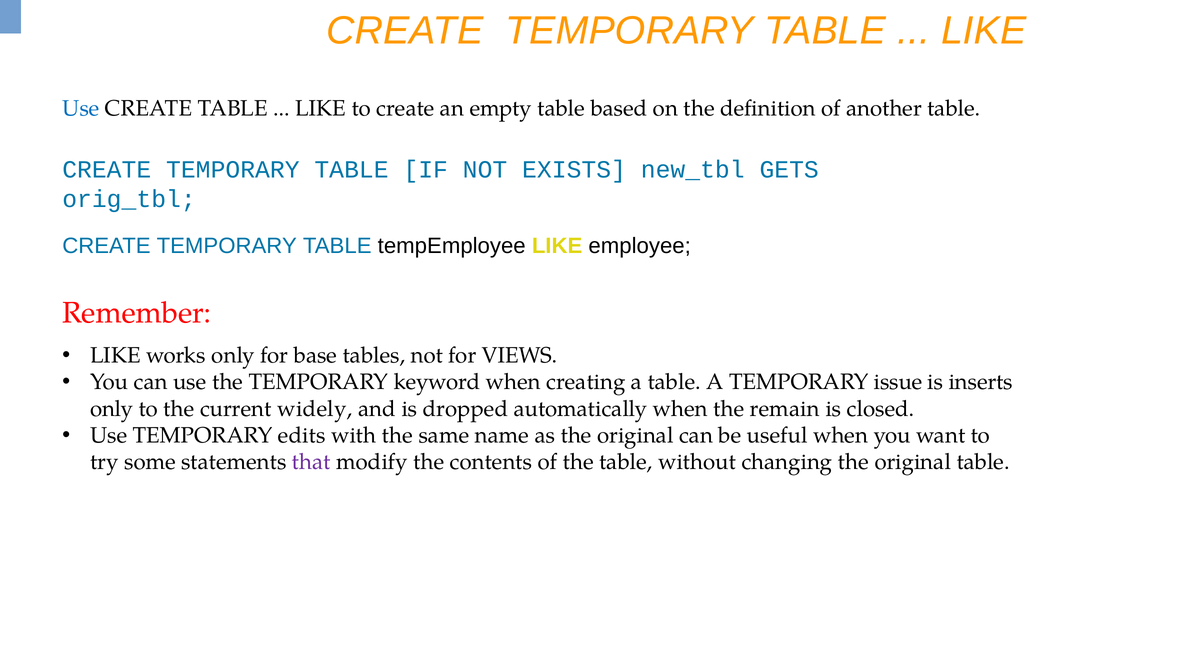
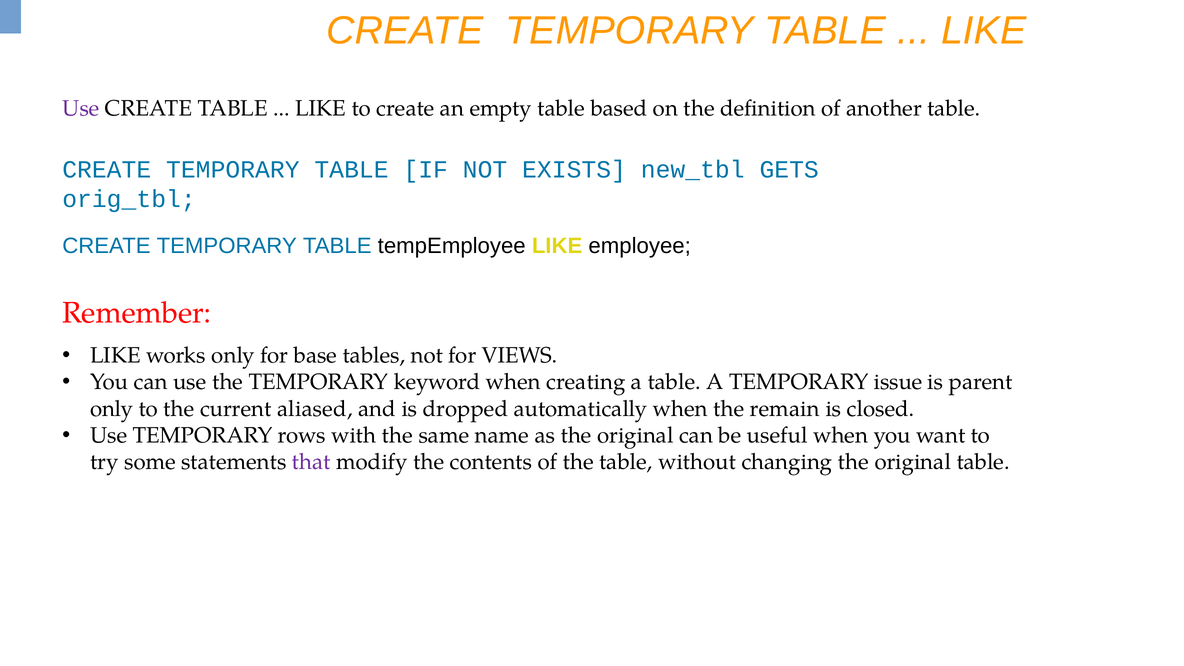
Use at (81, 108) colour: blue -> purple
inserts: inserts -> parent
widely: widely -> aliased
edits: edits -> rows
